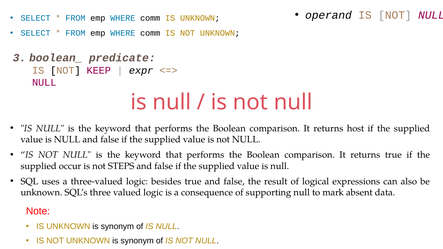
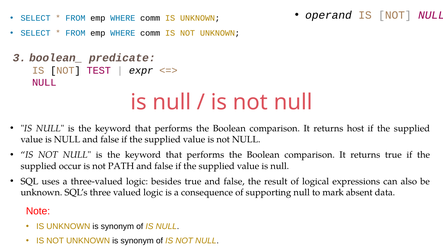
KEEP: KEEP -> TEST
STEPS: STEPS -> PATH
